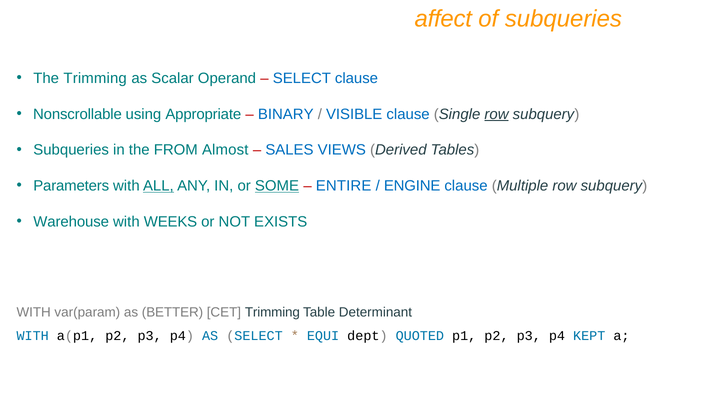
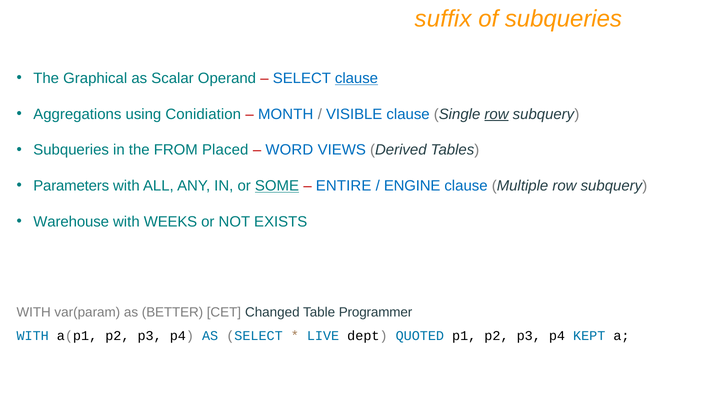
affect: affect -> suffix
The Trimming: Trimming -> Graphical
clause at (356, 78) underline: none -> present
Nonscrollable: Nonscrollable -> Aggregations
Appropriate: Appropriate -> Conidiation
BINARY: BINARY -> MONTH
Almost: Almost -> Placed
SALES: SALES -> WORD
ALL underline: present -> none
CET Trimming: Trimming -> Changed
Determinant: Determinant -> Programmer
EQUI: EQUI -> LIVE
